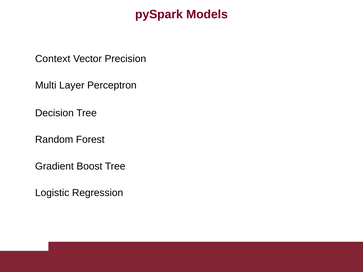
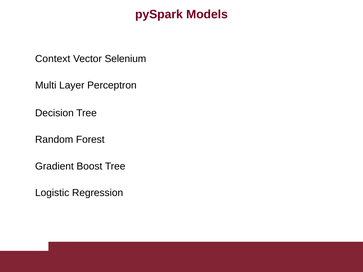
Precision: Precision -> Selenium
